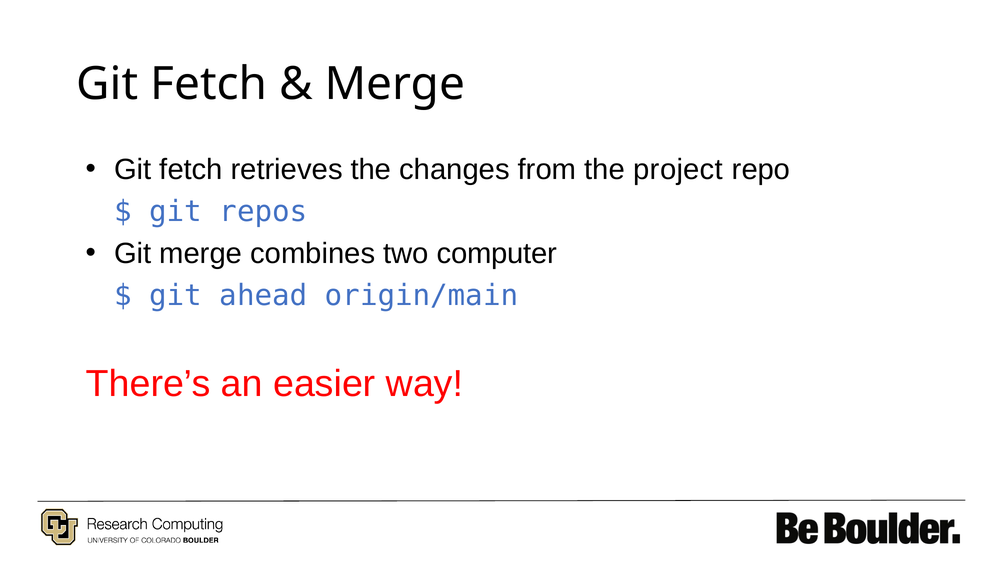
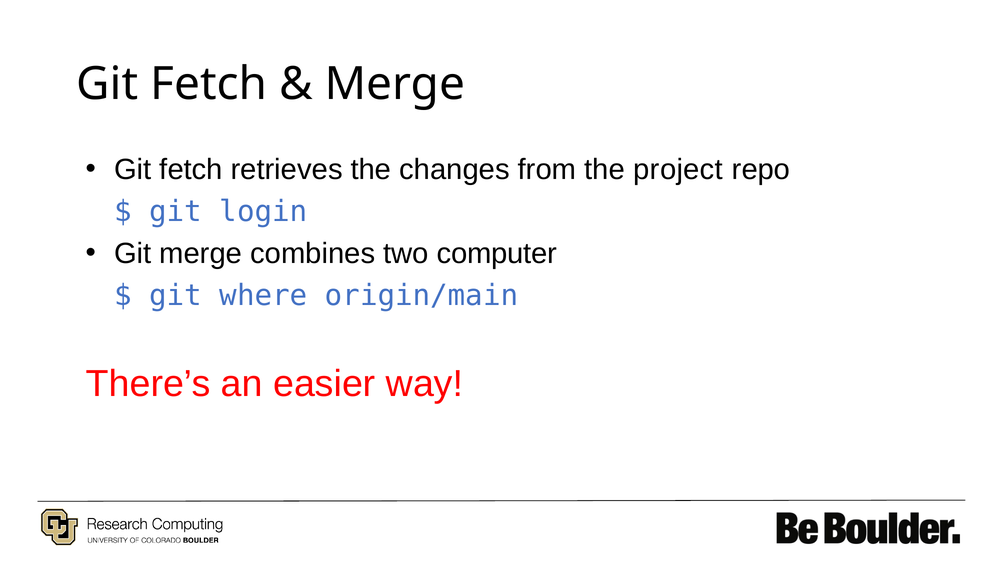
repos: repos -> login
ahead: ahead -> where
